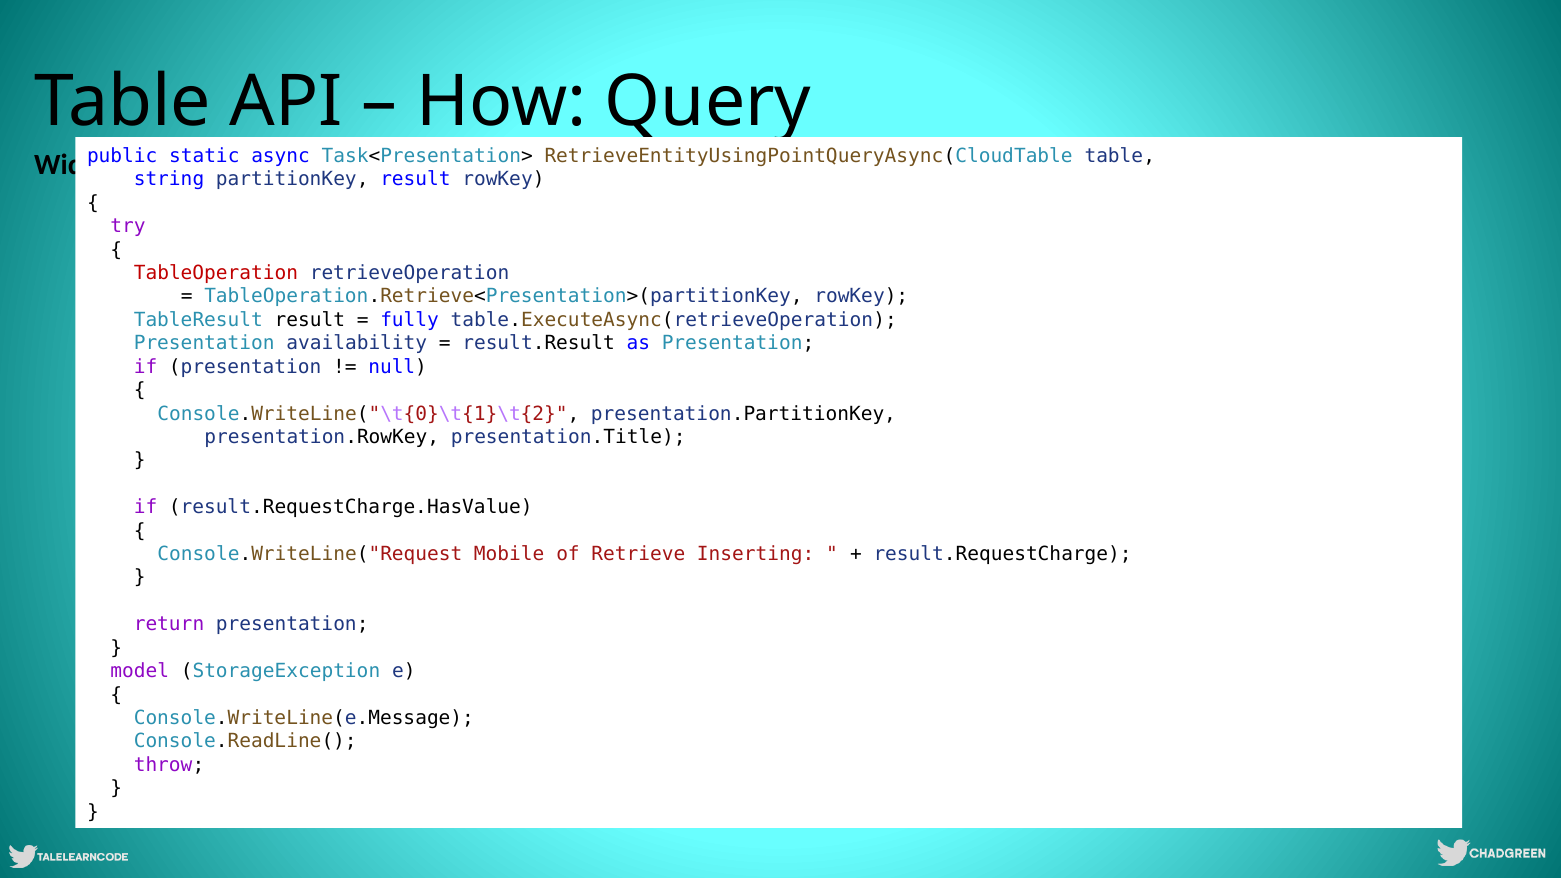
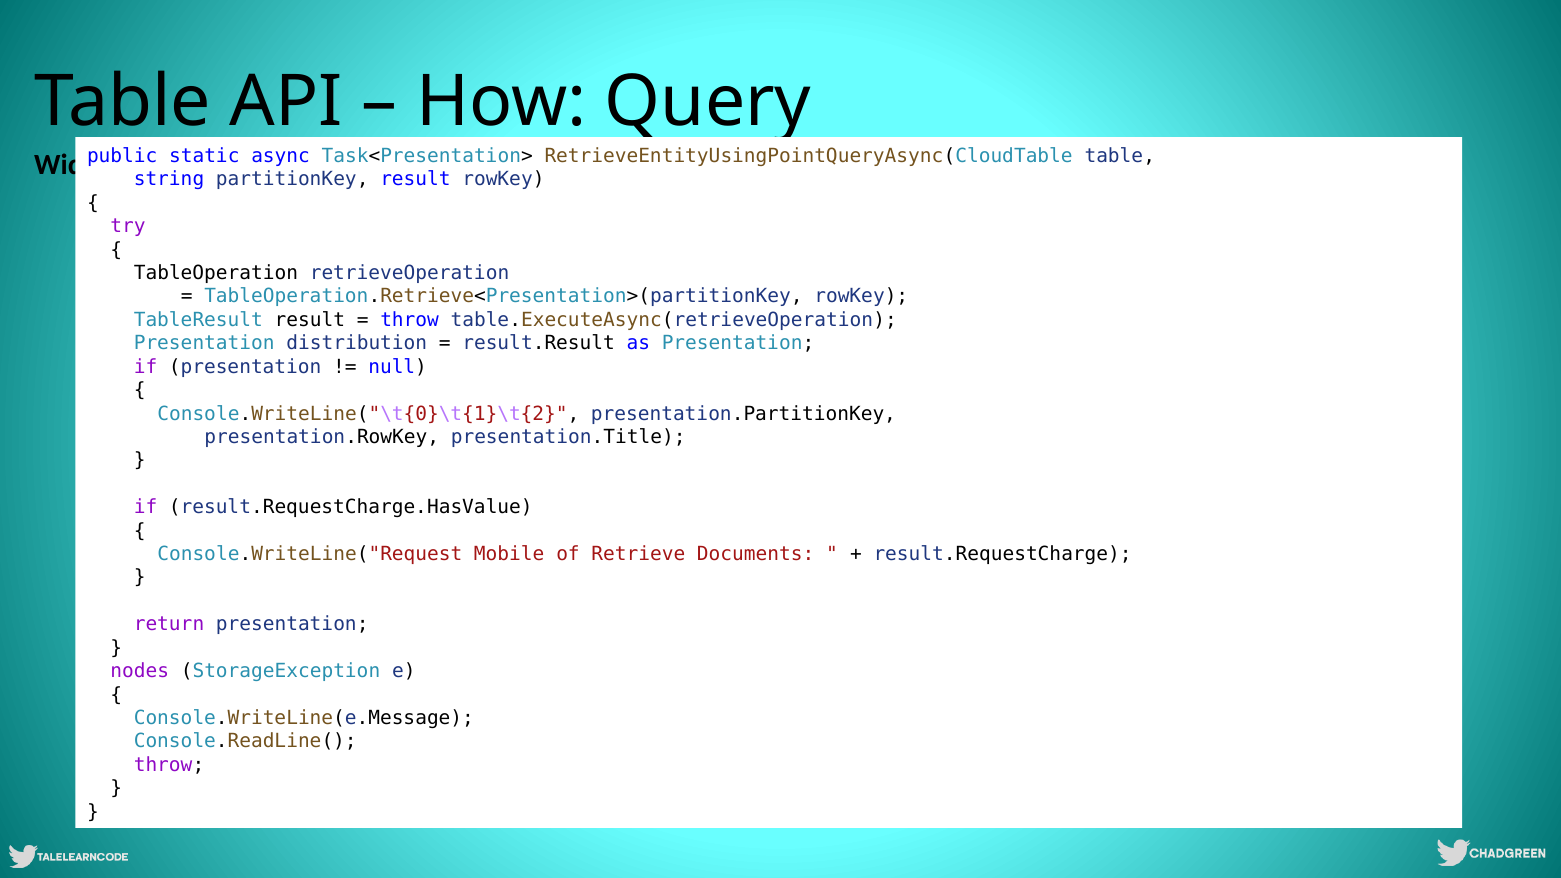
TableOperation colour: red -> black
fully at (410, 320): fully -> throw
availability: availability -> distribution
Inserting: Inserting -> Documents
model: model -> nodes
